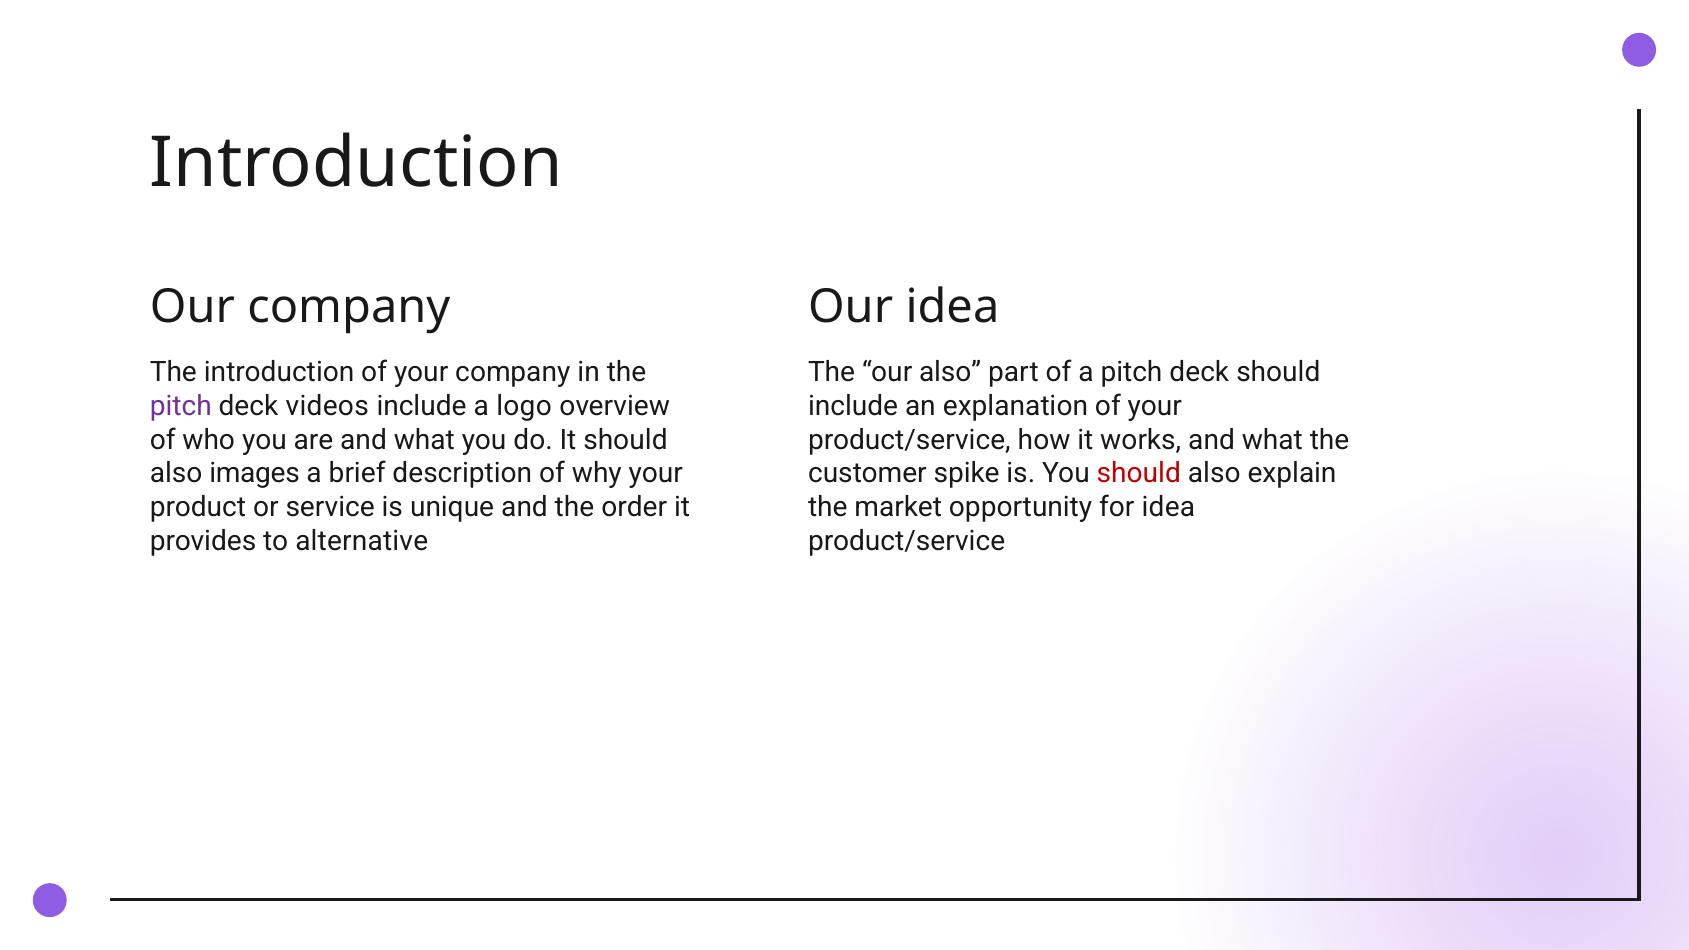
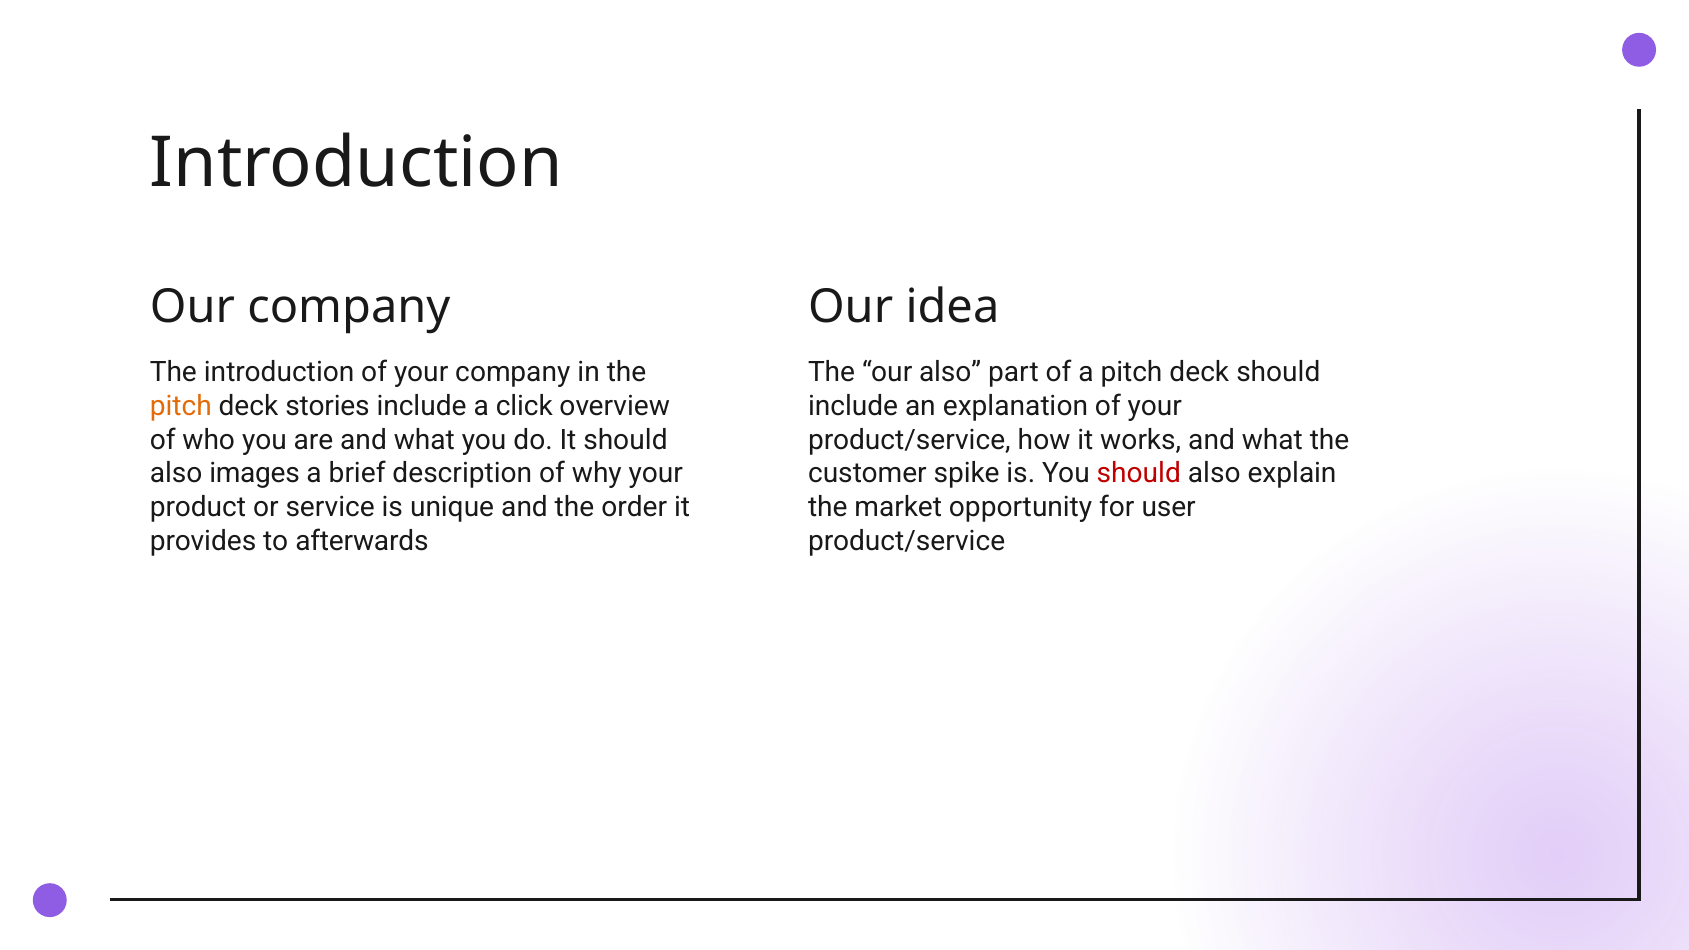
pitch at (181, 406) colour: purple -> orange
videos: videos -> stories
logo: logo -> click
for idea: idea -> user
alternative: alternative -> afterwards
